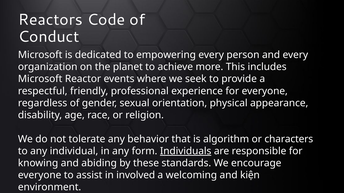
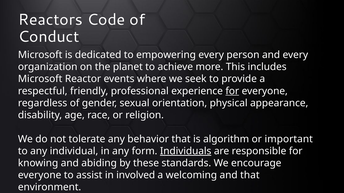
for at (232, 91) underline: none -> present
characters: characters -> important
and kiện: kiện -> that
